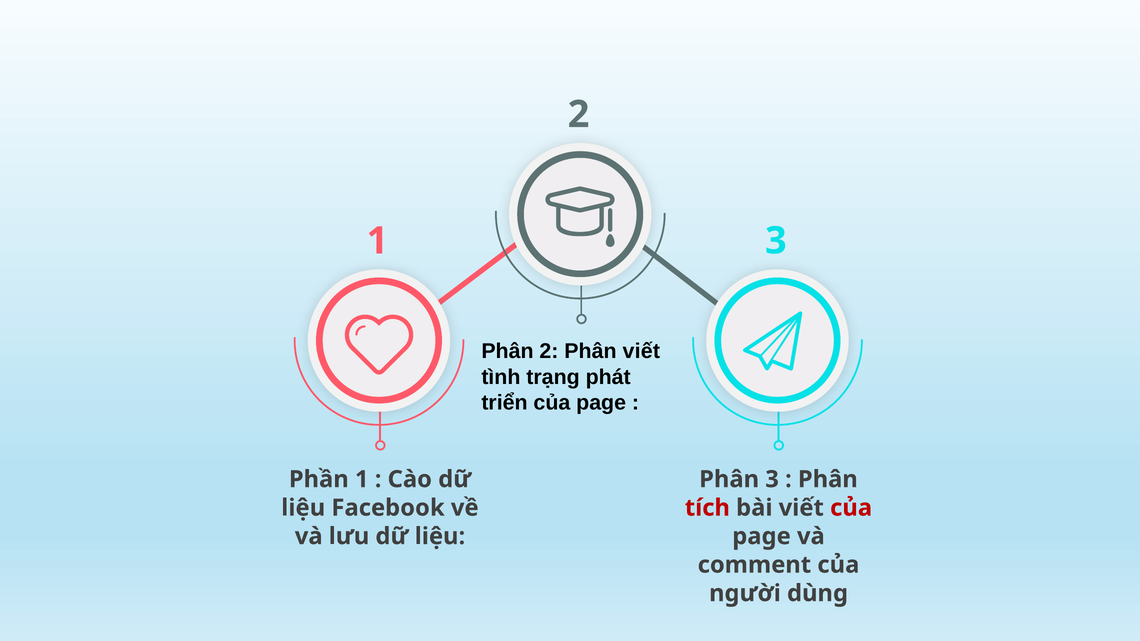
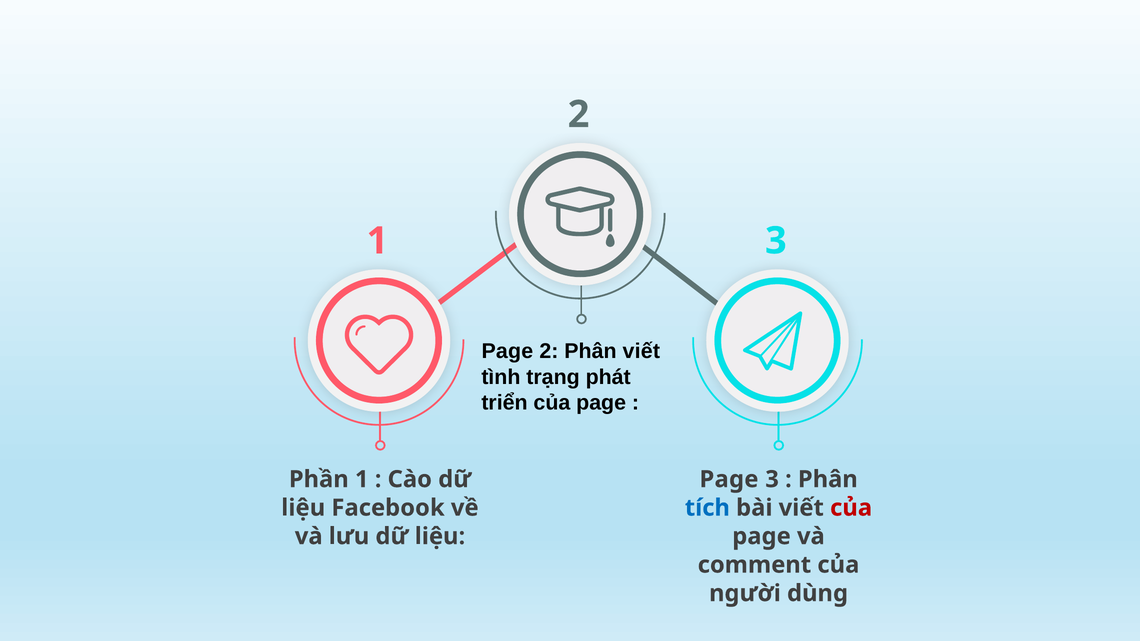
Phân at (507, 351): Phân -> Page
Phân at (729, 480): Phân -> Page
tích colour: red -> blue
